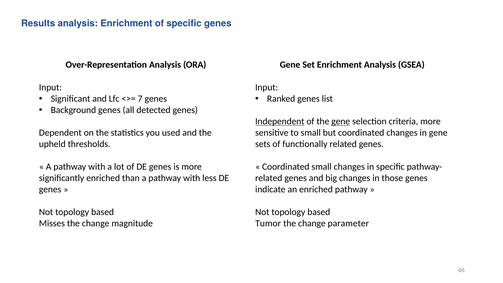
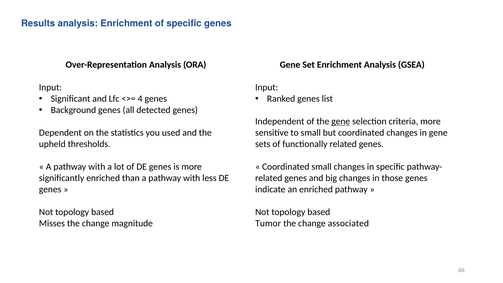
7: 7 -> 4
Independent underline: present -> none
parameter: parameter -> associated
